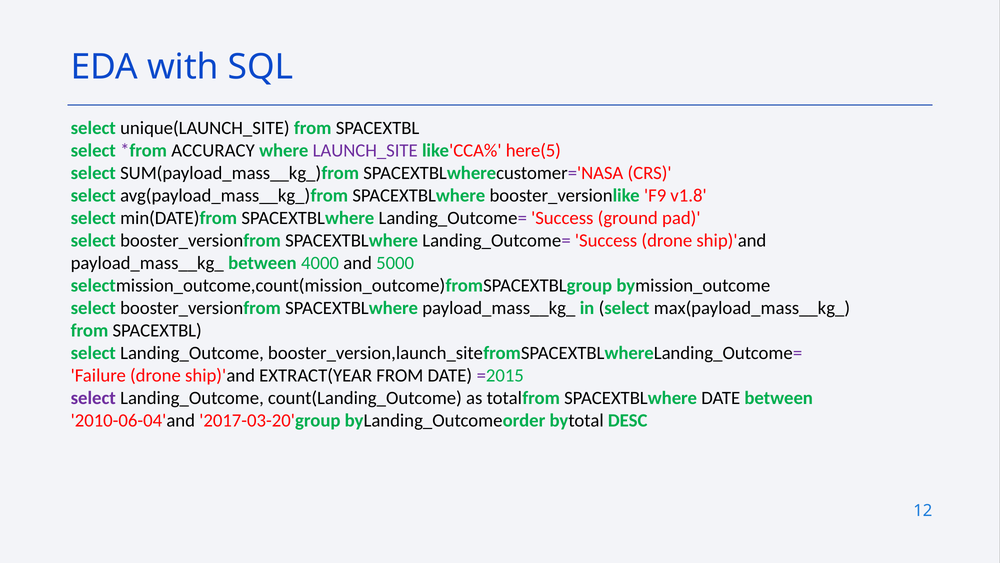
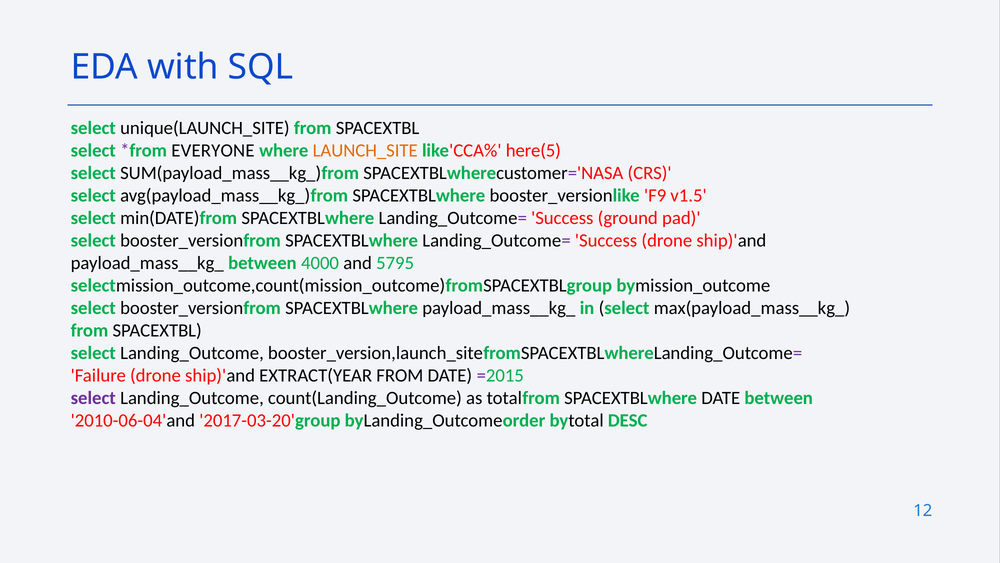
ACCURACY: ACCURACY -> EVERYONE
LAUNCH_SITE colour: purple -> orange
v1.8: v1.8 -> v1.5
5000: 5000 -> 5795
